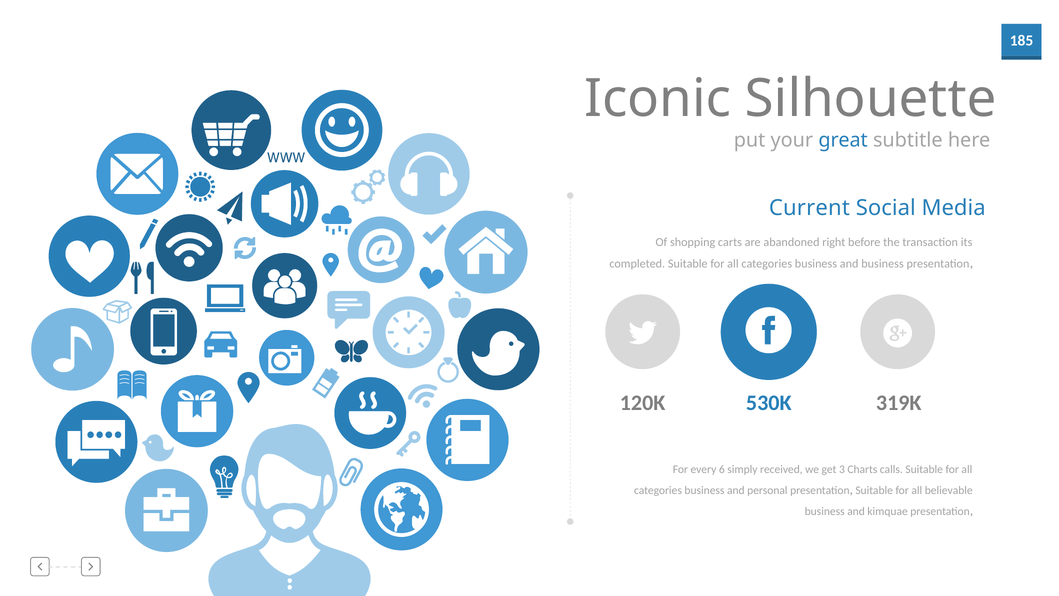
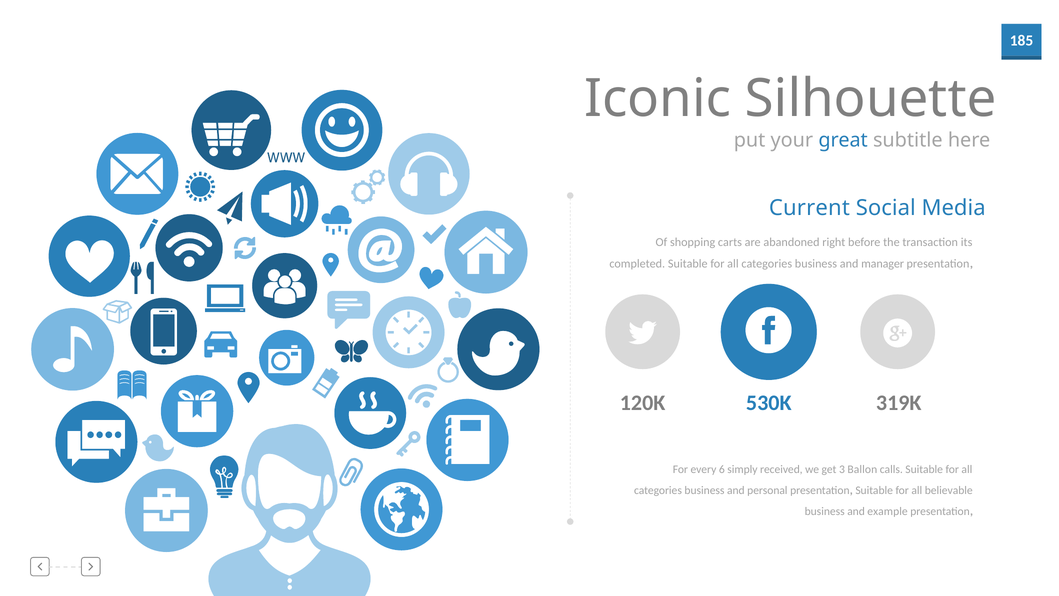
and business: business -> manager
Charts: Charts -> Ballon
kimquae: kimquae -> example
